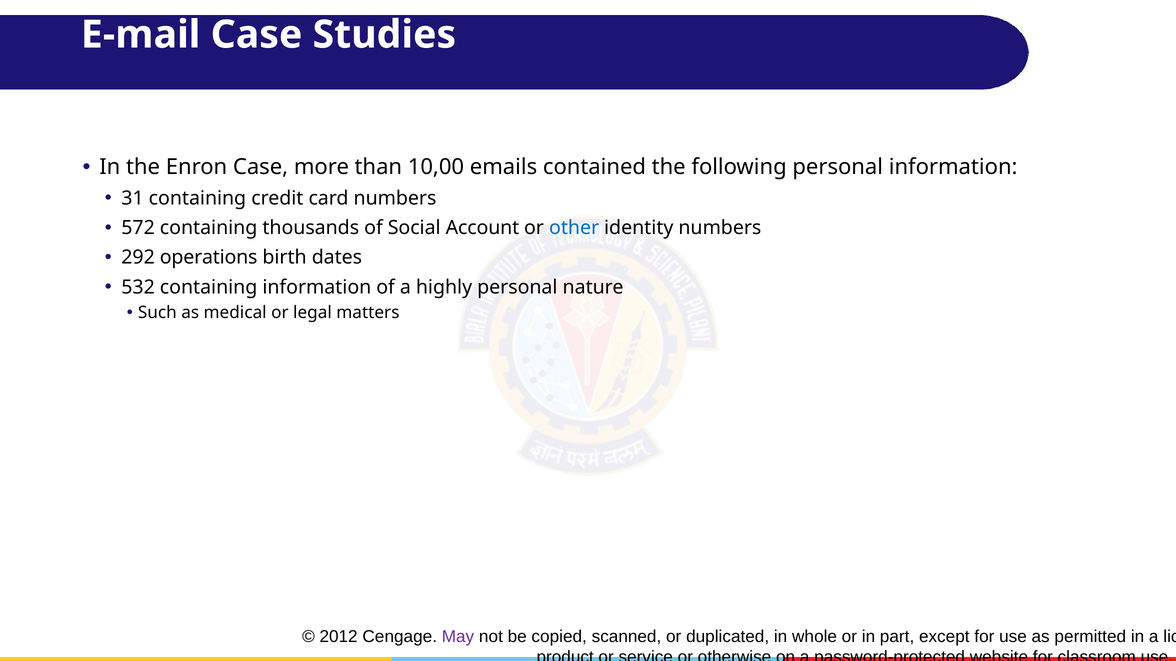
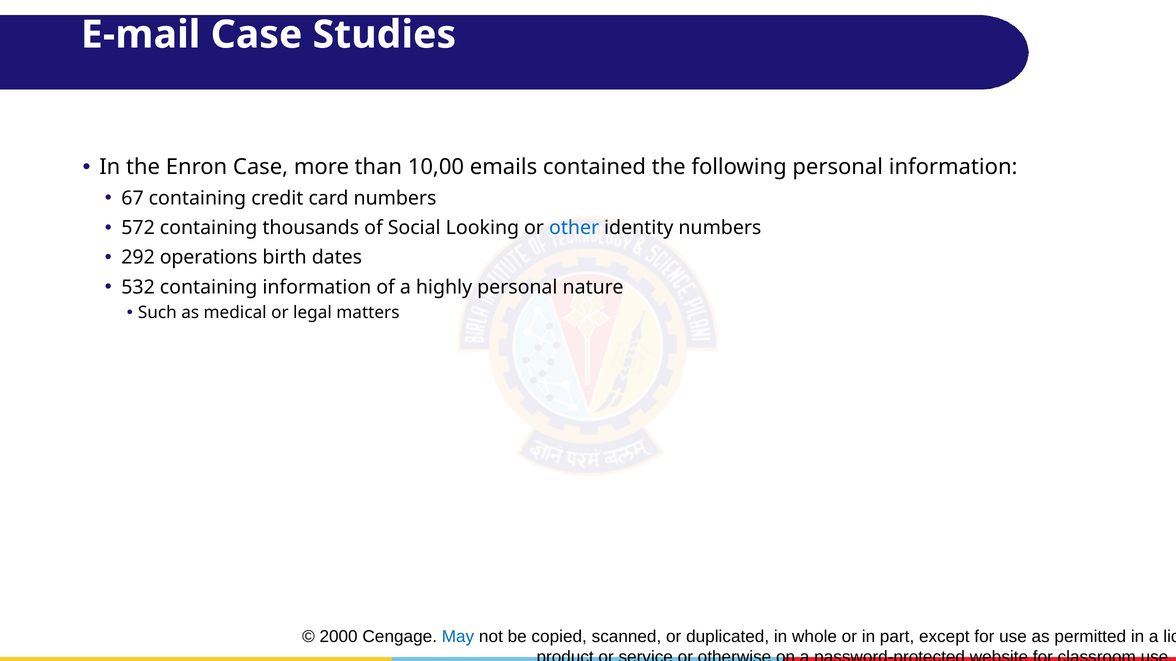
31: 31 -> 67
Account: Account -> Looking
2012: 2012 -> 2000
May colour: purple -> blue
